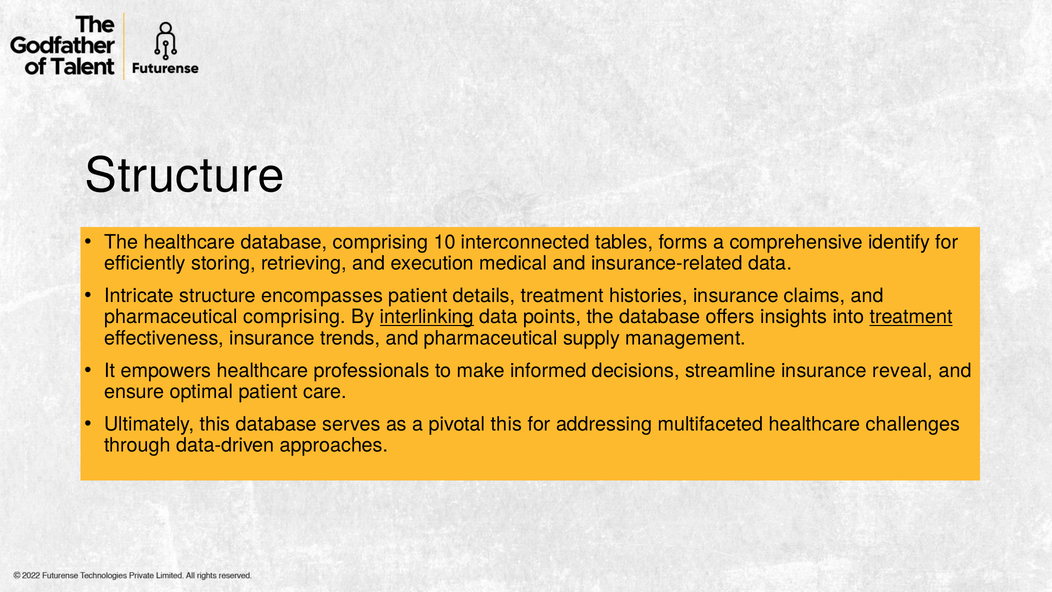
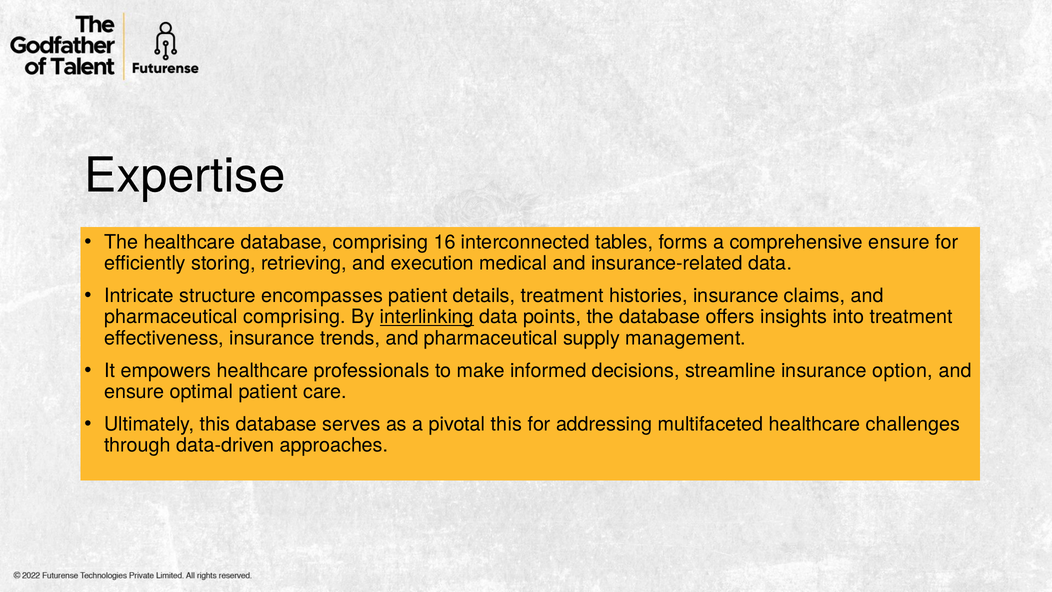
Structure at (185, 176): Structure -> Expertise
10: 10 -> 16
comprehensive identify: identify -> ensure
treatment at (911, 317) underline: present -> none
reveal: reveal -> option
